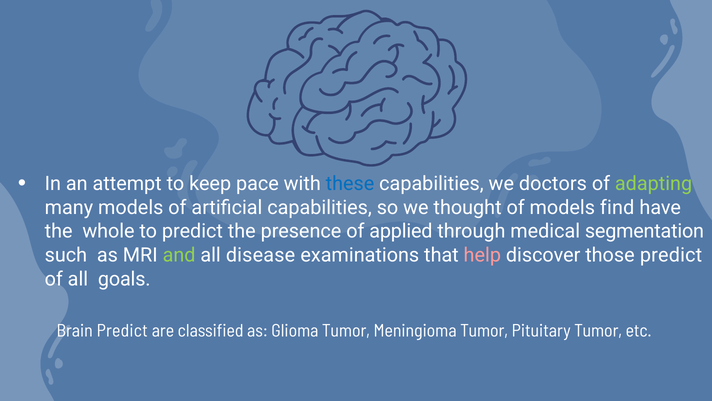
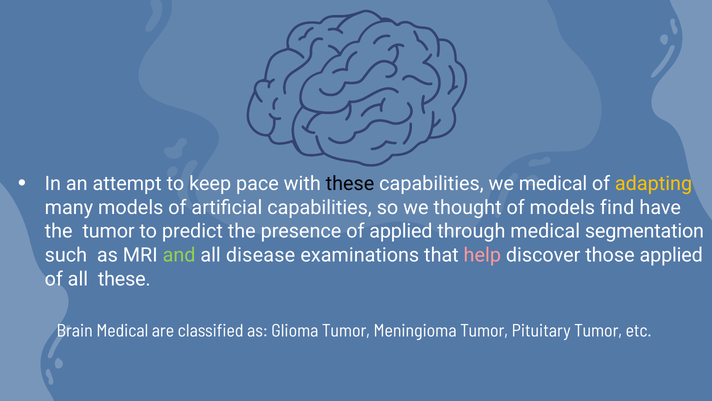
these at (350, 184) colour: blue -> black
we doctors: doctors -> medical
adapting colour: light green -> yellow
the whole: whole -> tumor
those predict: predict -> applied
all goals: goals -> these
Brain Predict: Predict -> Medical
